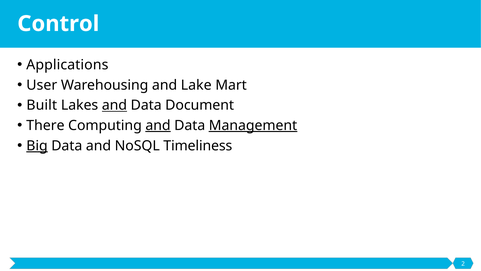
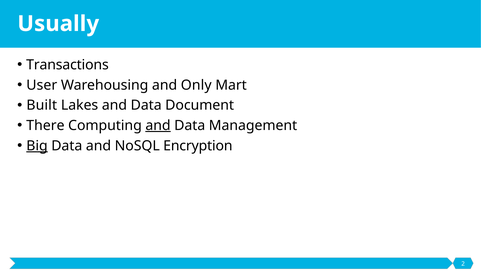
Control: Control -> Usually
Applications: Applications -> Transactions
Lake: Lake -> Only
and at (114, 105) underline: present -> none
Management underline: present -> none
Timeliness: Timeliness -> Encryption
